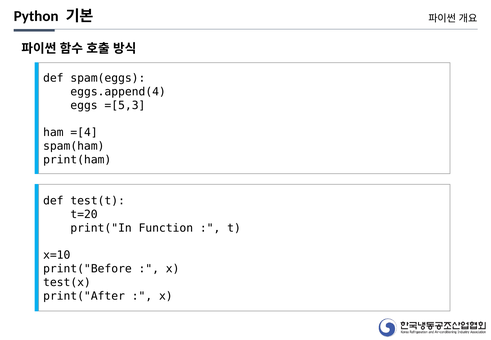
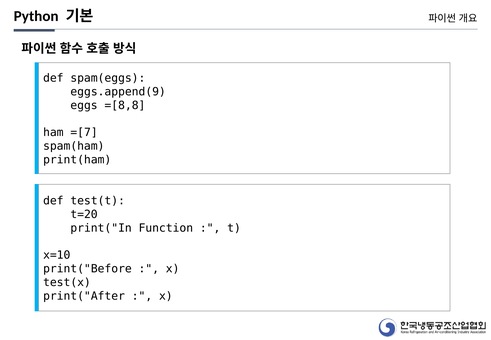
eggs.append(4: eggs.append(4 -> eggs.append(9
=[5,3: =[5,3 -> =[8,8
=[4: =[4 -> =[7
